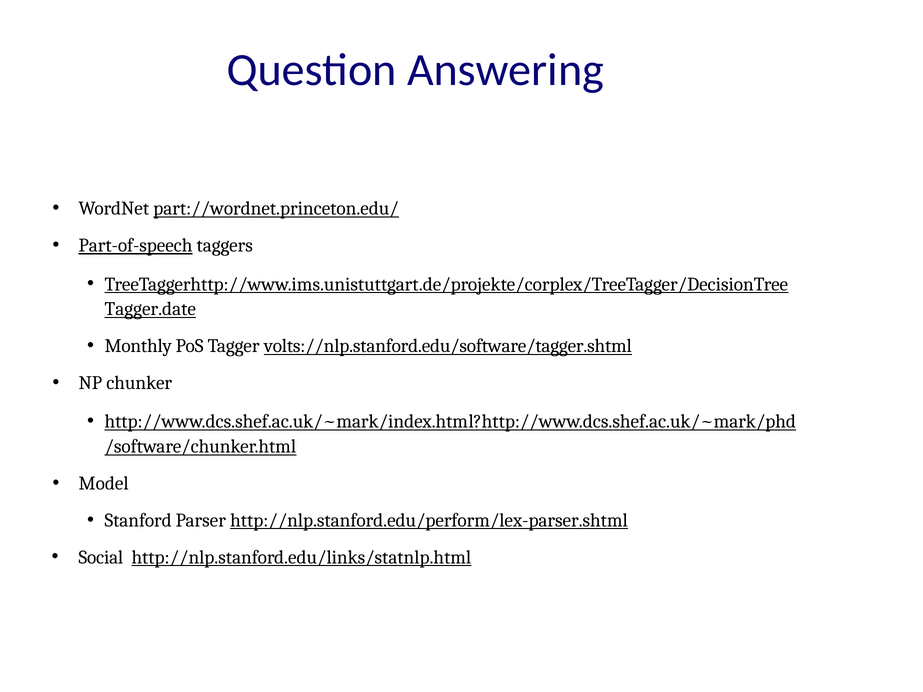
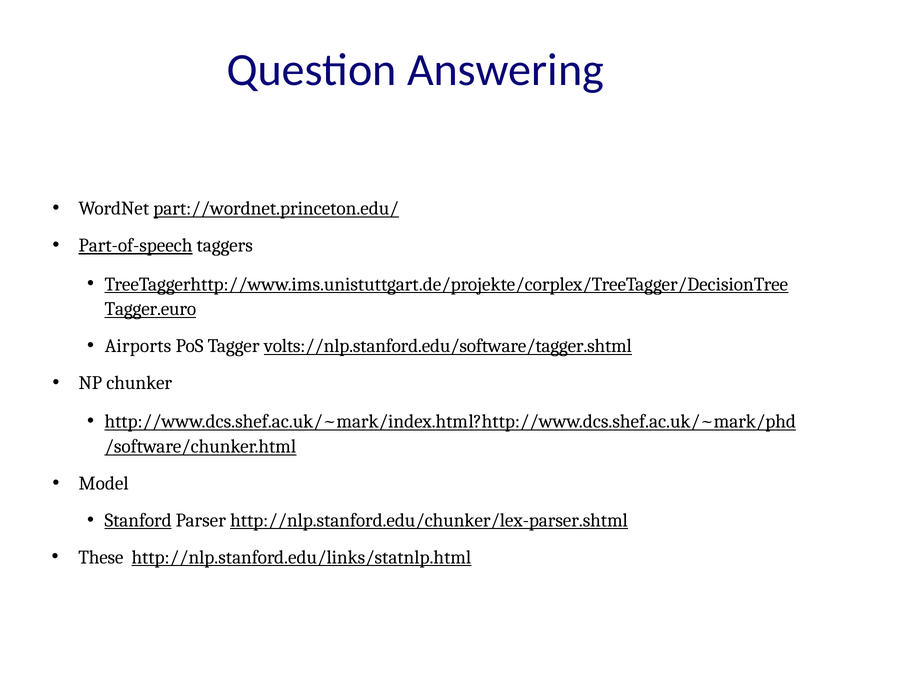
Tagger.date: Tagger.date -> Tagger.euro
Monthly: Monthly -> Airports
Stanford underline: none -> present
http://nlp.stanford.edu/perform/lex-parser.shtml: http://nlp.stanford.edu/perform/lex-parser.shtml -> http://nlp.stanford.edu/chunker/lex-parser.shtml
Social: Social -> These
